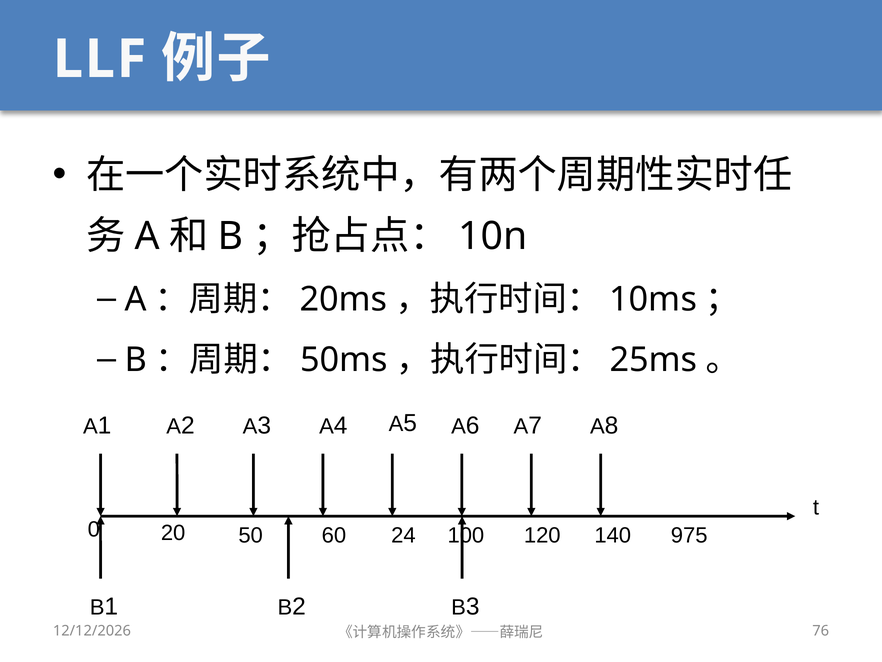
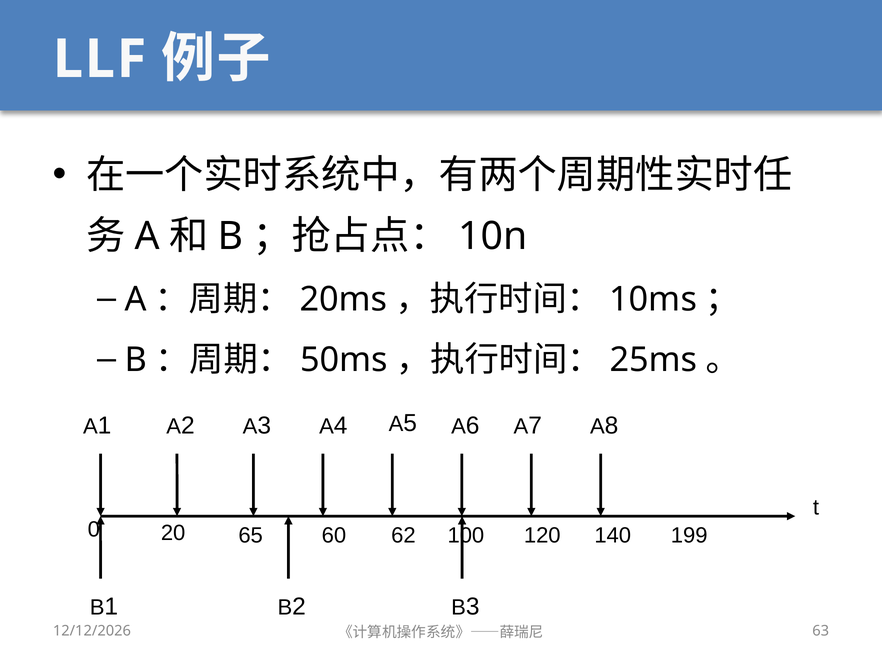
50: 50 -> 65
24: 24 -> 62
975: 975 -> 199
76: 76 -> 63
